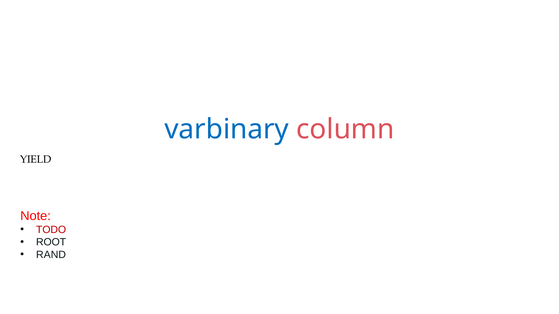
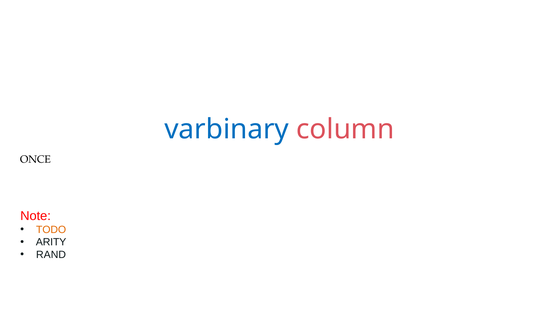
YIELD: YIELD -> ONCE
TODO colour: red -> orange
ROOT: ROOT -> ARITY
